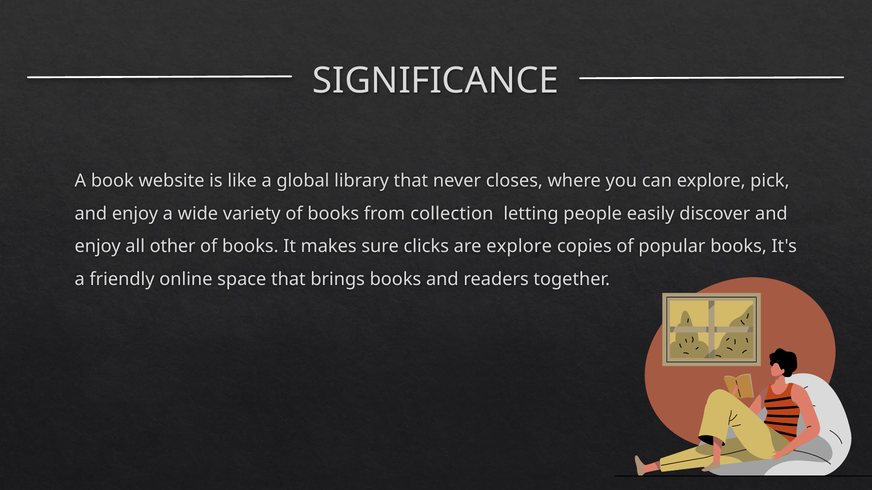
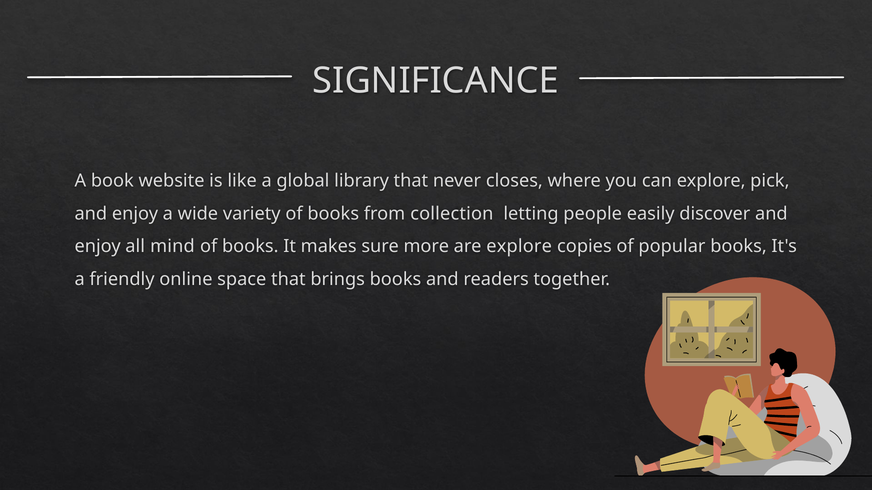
other: other -> mind
clicks: clicks -> more
